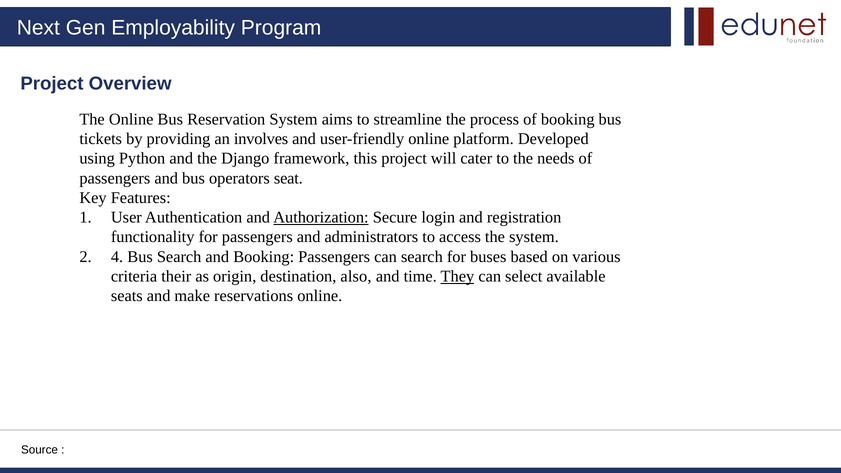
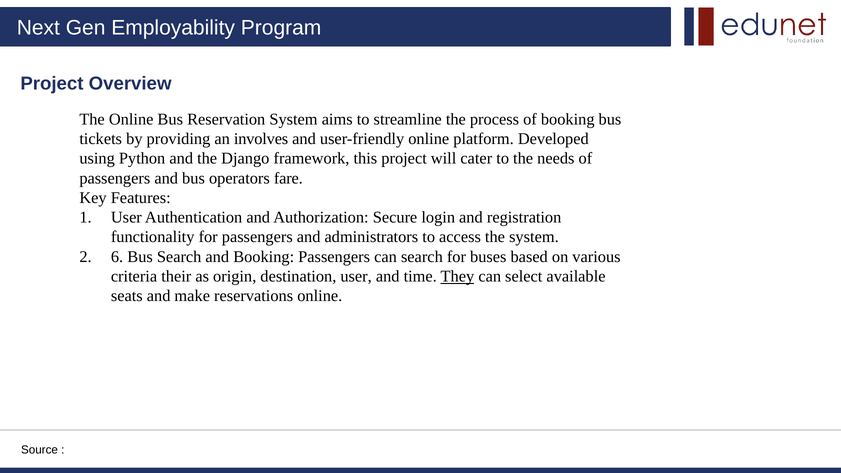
seat: seat -> fare
Authorization underline: present -> none
4: 4 -> 6
destination also: also -> user
